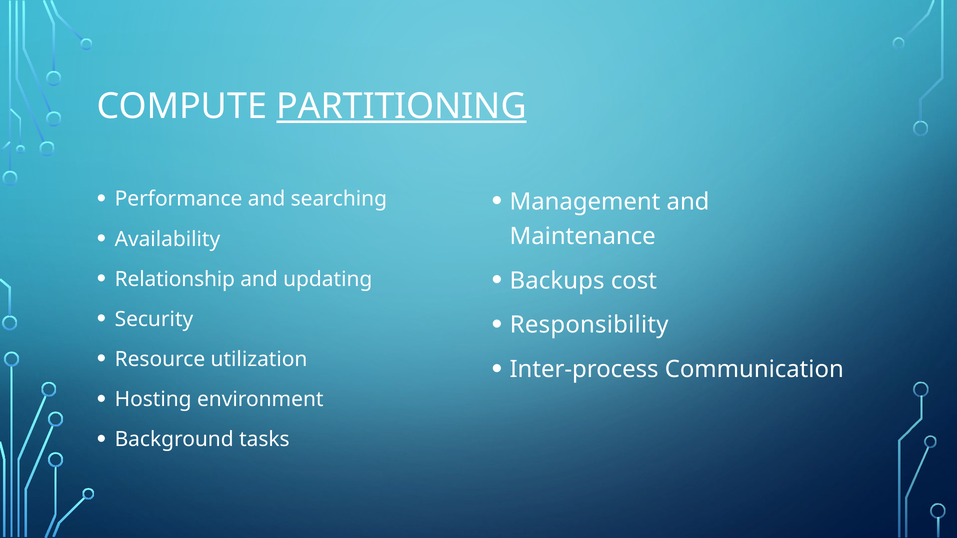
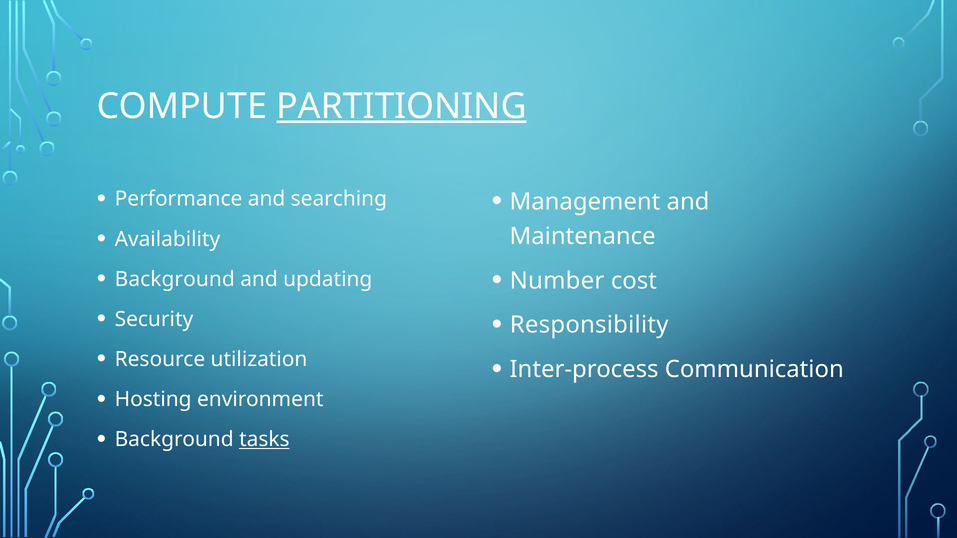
Backups: Backups -> Number
Relationship at (175, 279): Relationship -> Background
tasks underline: none -> present
